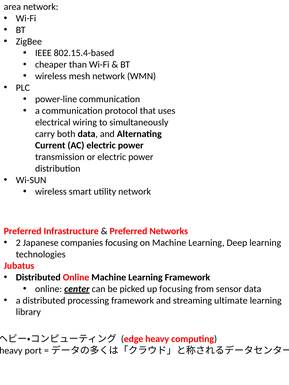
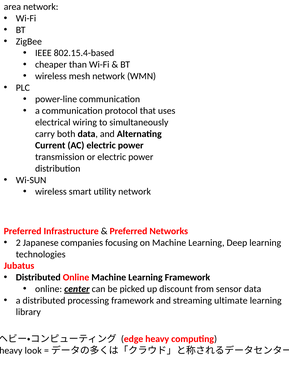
up focusing: focusing -> discount
port: port -> look
